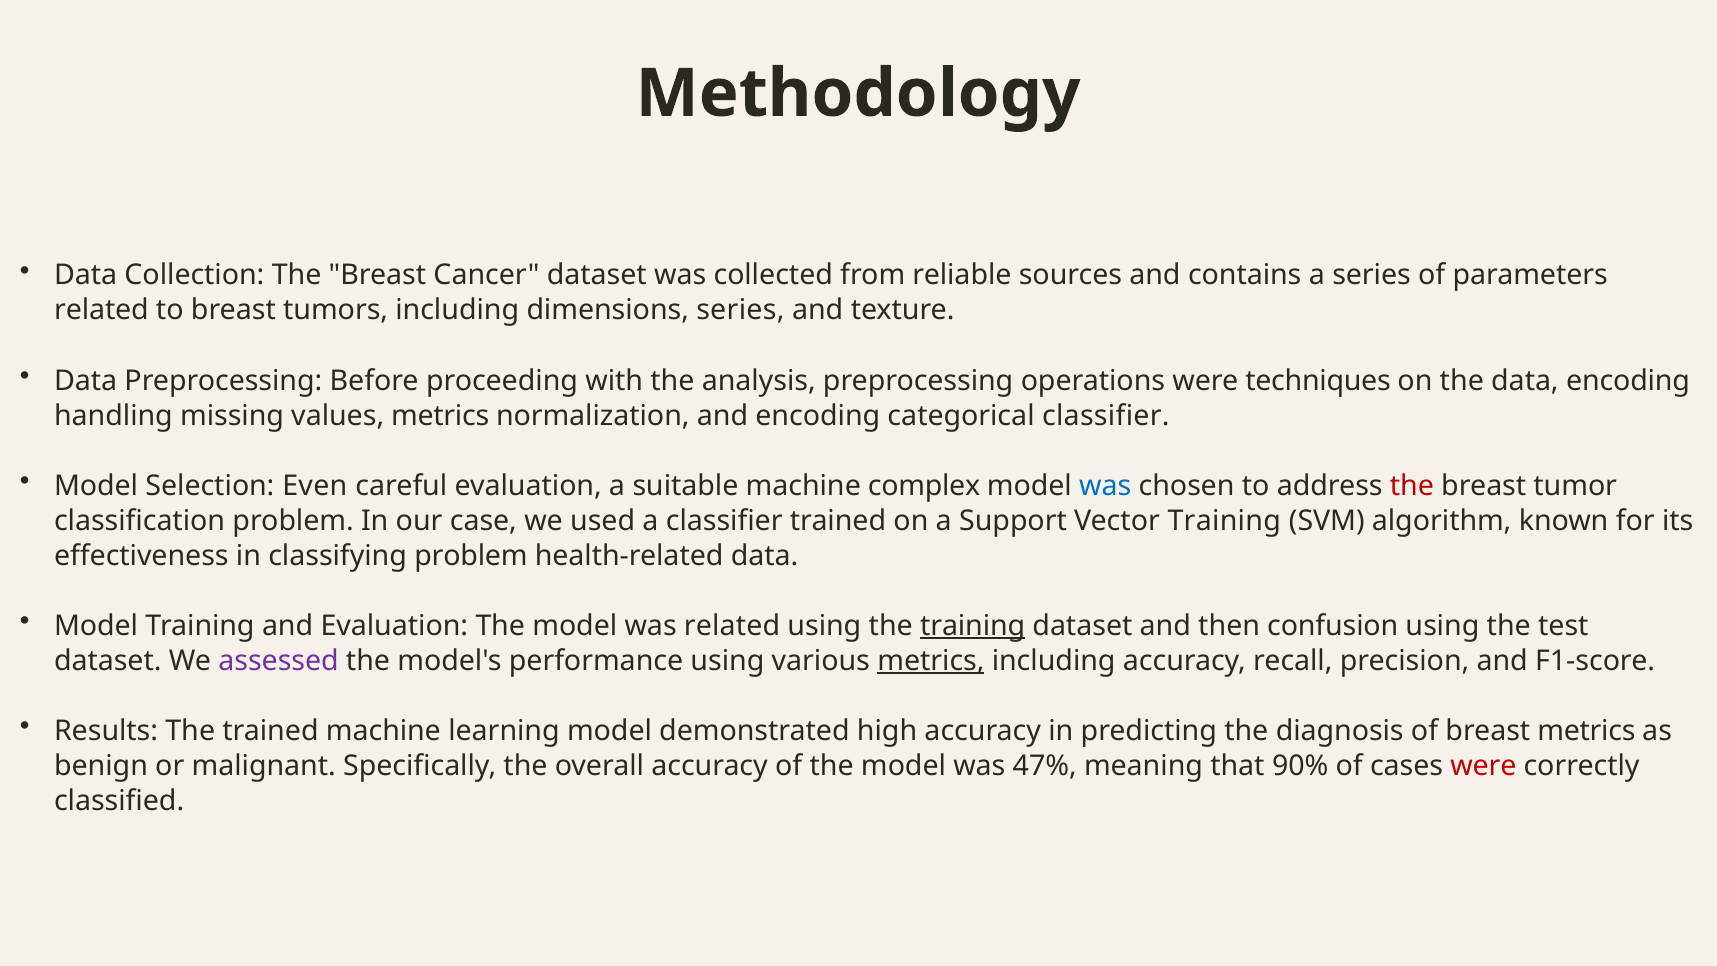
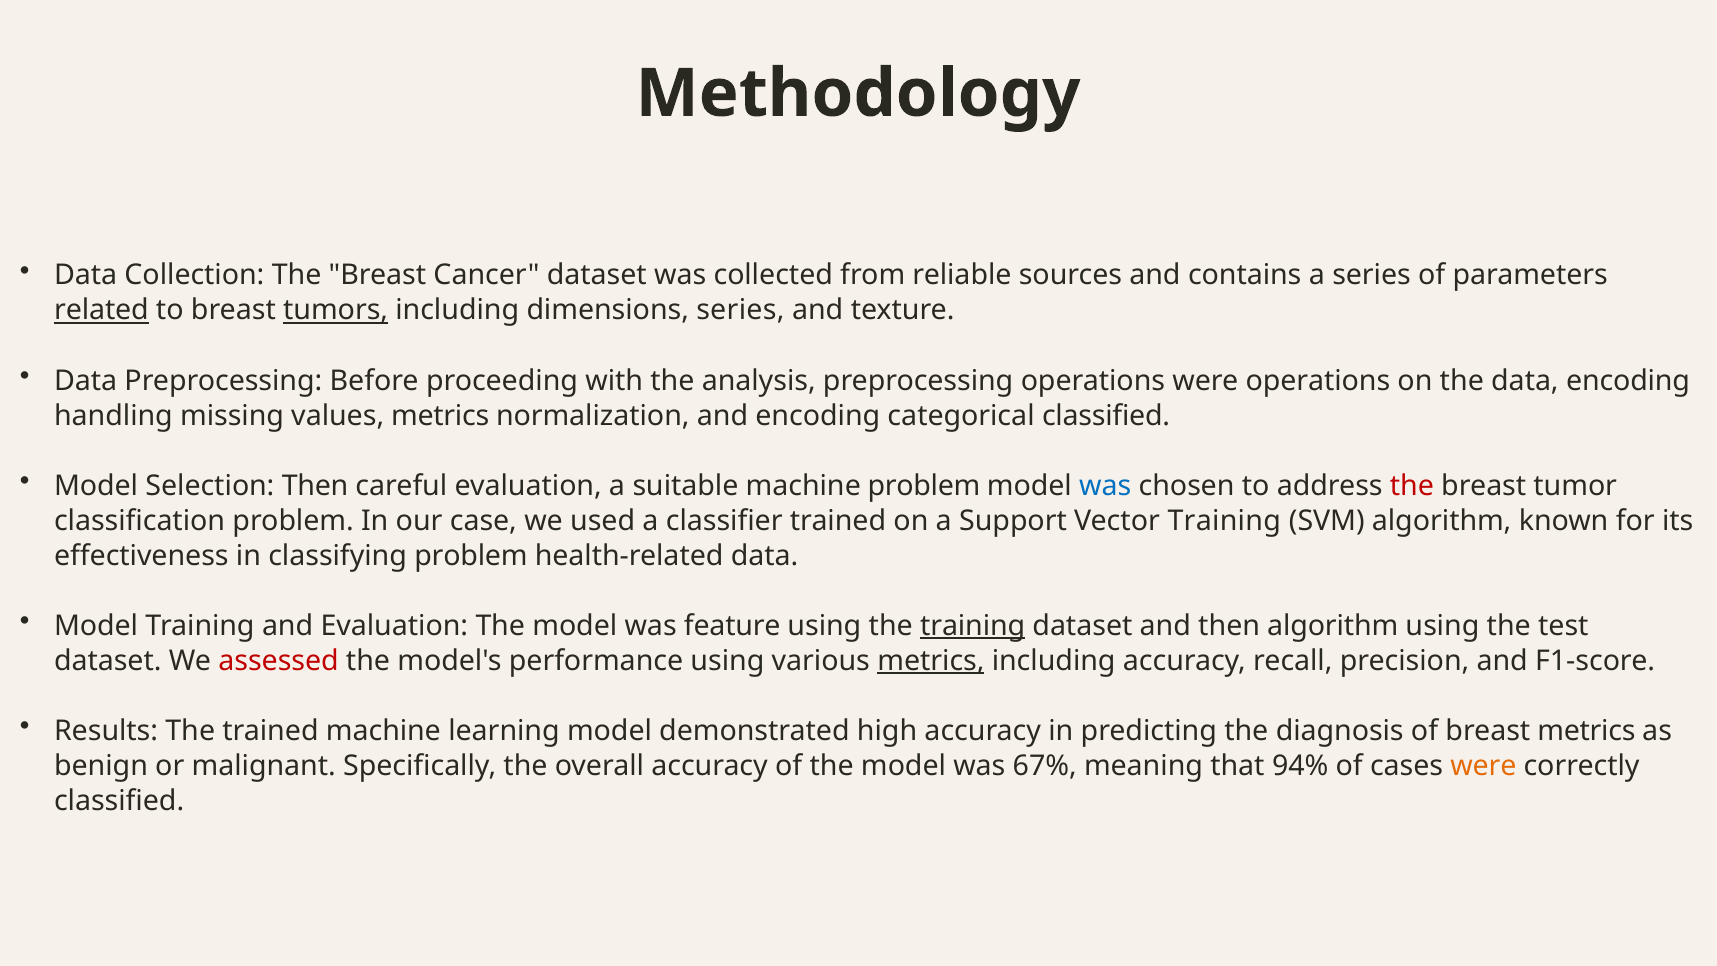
related at (101, 310) underline: none -> present
tumors underline: none -> present
were techniques: techniques -> operations
categorical classifier: classifier -> classified
Selection Even: Even -> Then
machine complex: complex -> problem
was related: related -> feature
then confusion: confusion -> algorithm
assessed colour: purple -> red
47%: 47% -> 67%
90%: 90% -> 94%
were at (1483, 766) colour: red -> orange
